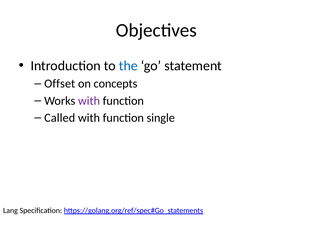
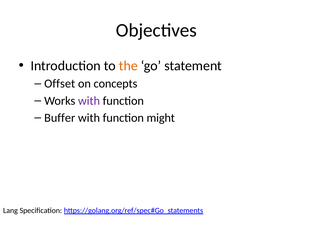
the colour: blue -> orange
Called: Called -> Buffer
single: single -> might
